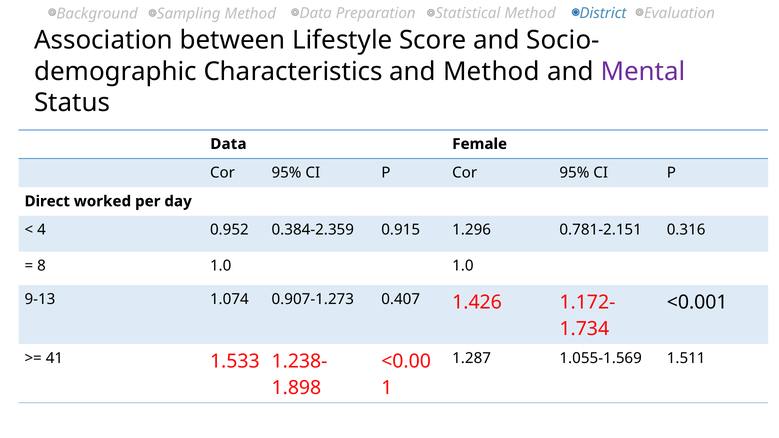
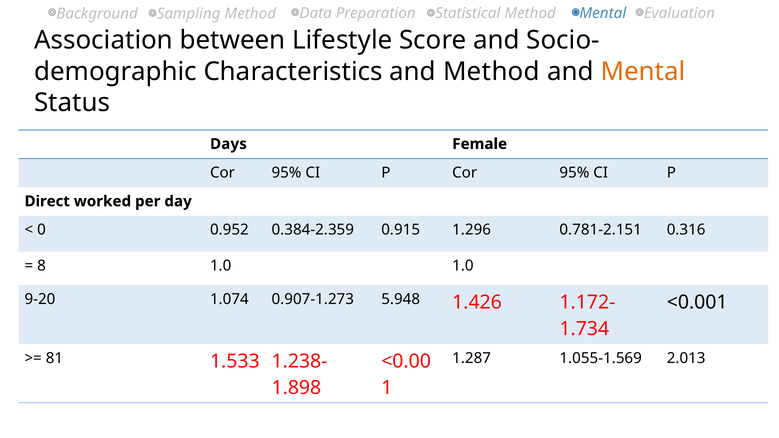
Method District: District -> Mental
Mental at (643, 71) colour: purple -> orange
Data at (228, 144): Data -> Days
4: 4 -> 0
9-13: 9-13 -> 9-20
0.407: 0.407 -> 5.948
41: 41 -> 81
1.511: 1.511 -> 2.013
